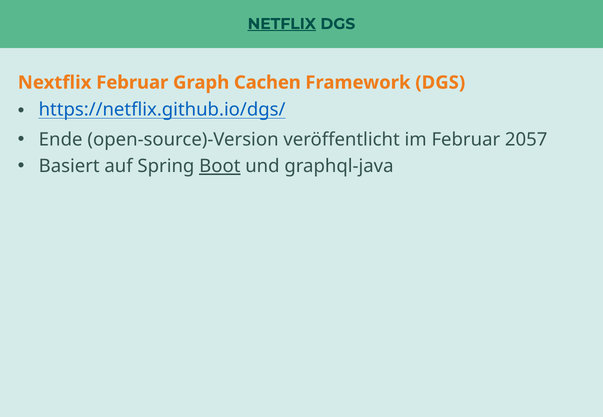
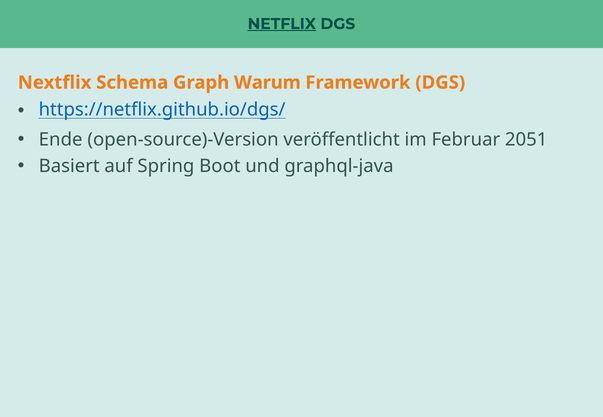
Nextflix Februar: Februar -> Schema
Cachen: Cachen -> Warum
2057: 2057 -> 2051
Boot underline: present -> none
